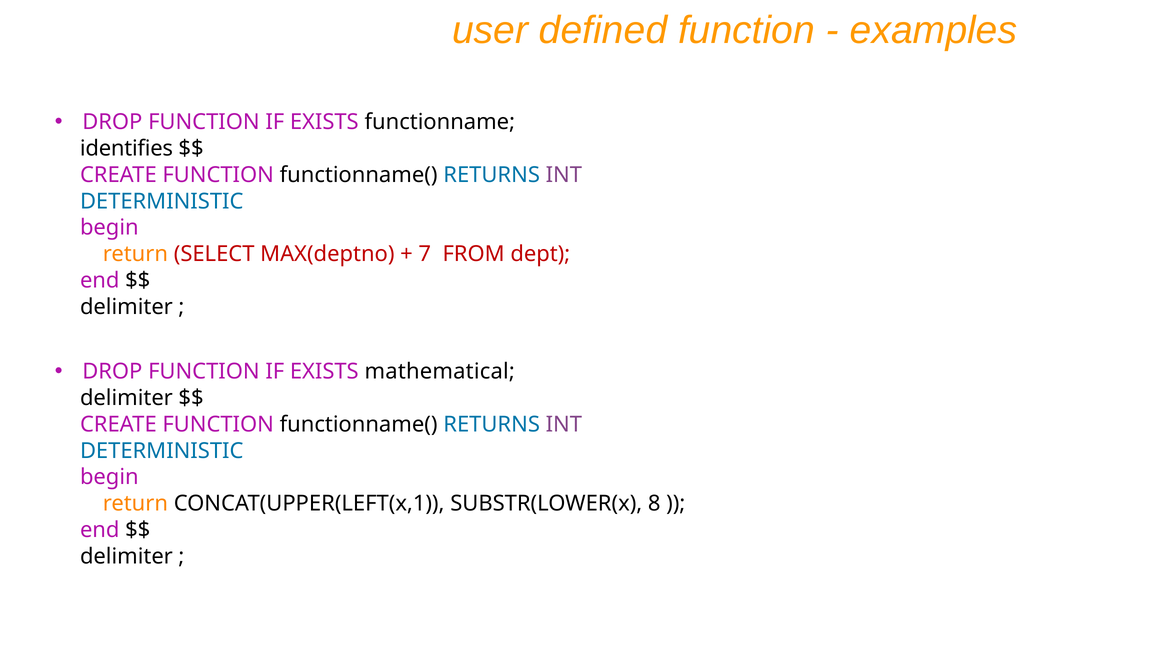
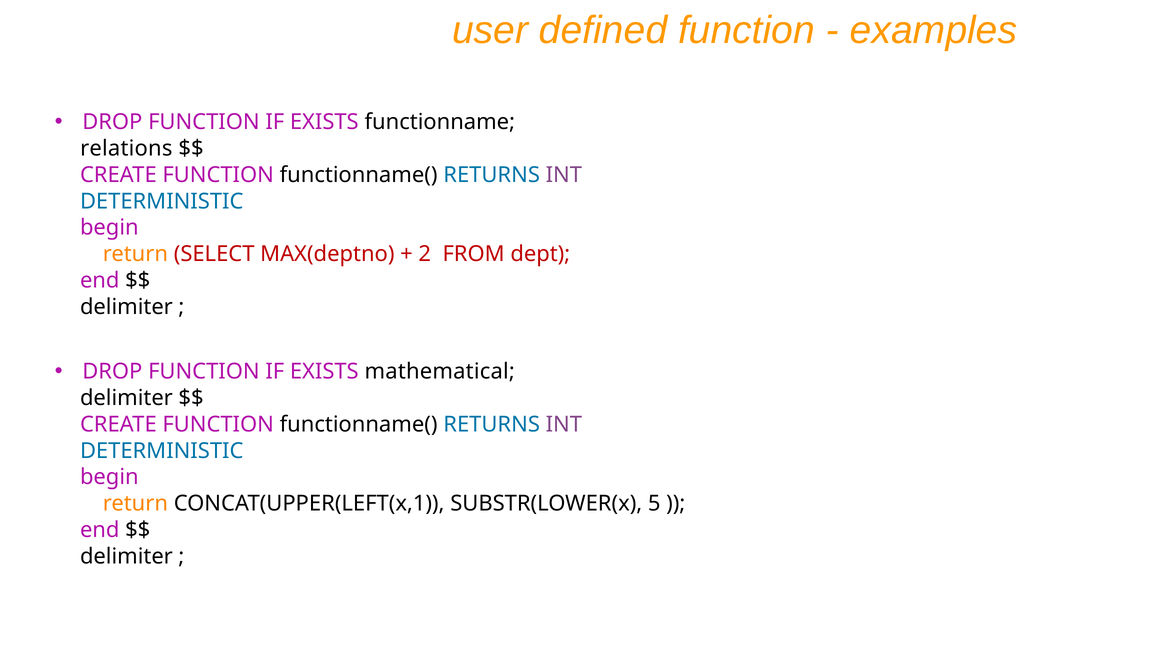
identifies: identifies -> relations
7: 7 -> 2
8: 8 -> 5
